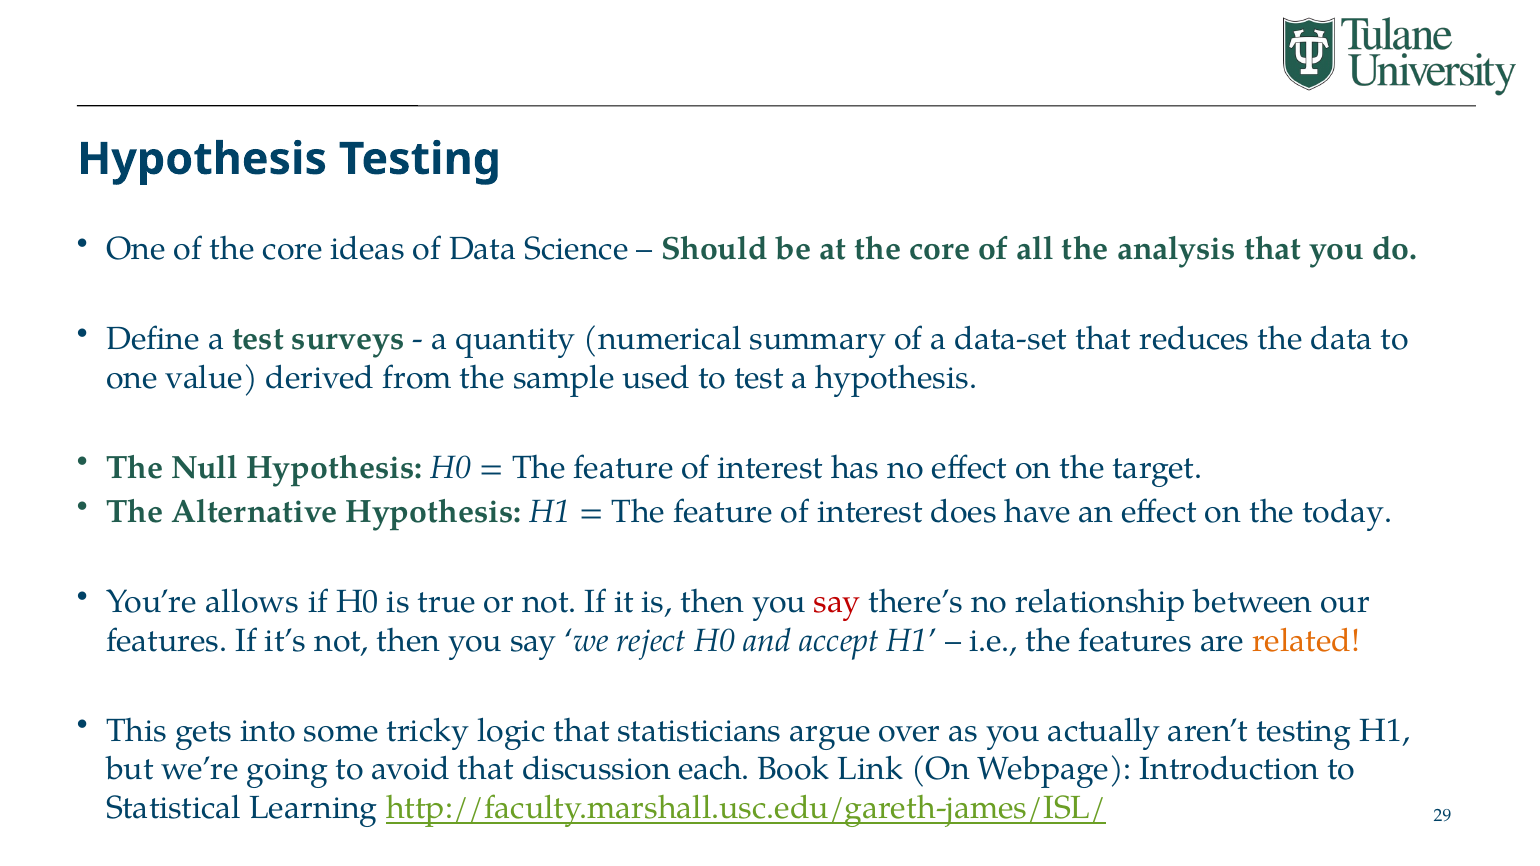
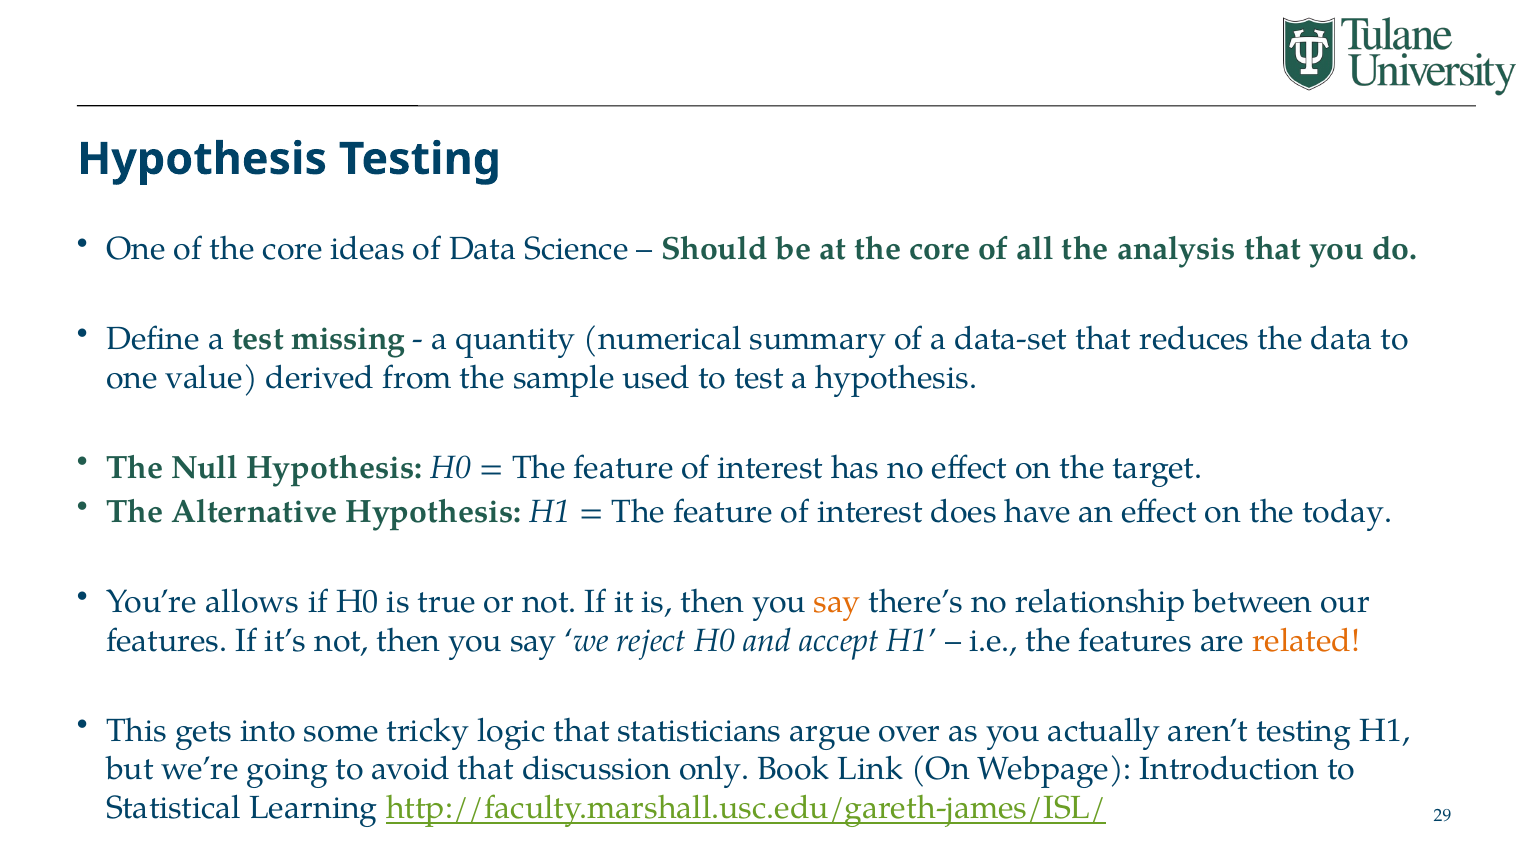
surveys: surveys -> missing
say at (837, 602) colour: red -> orange
each: each -> only
